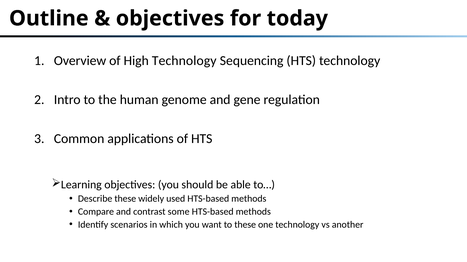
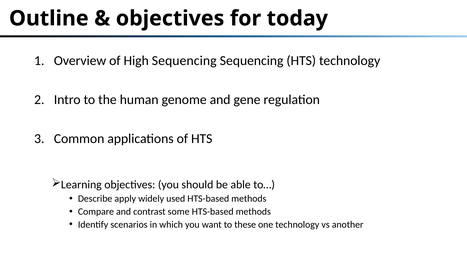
High Technology: Technology -> Sequencing
Describe these: these -> apply
